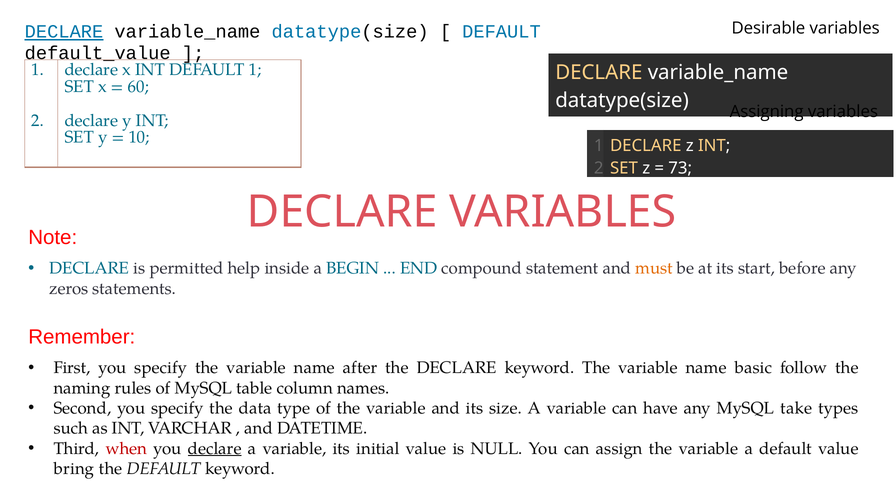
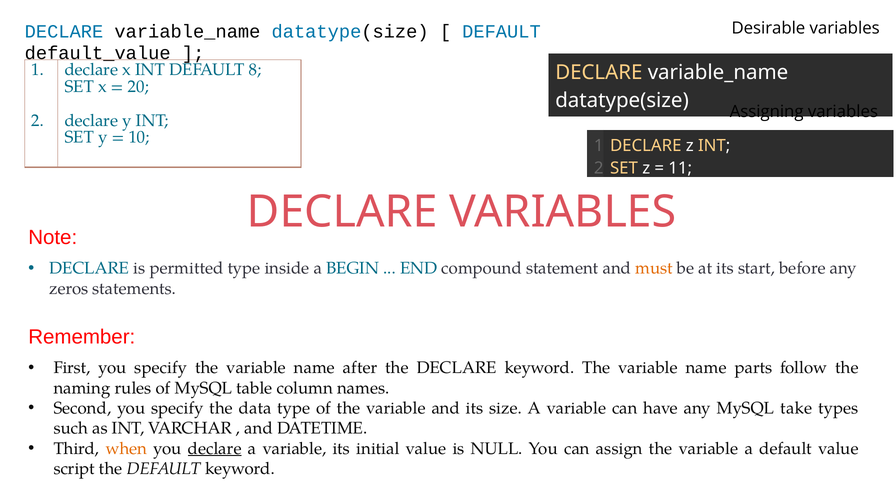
DECLARE at (64, 32) underline: present -> none
DEFAULT 1: 1 -> 8
60: 60 -> 20
73: 73 -> 11
permitted help: help -> type
basic: basic -> parts
when colour: red -> orange
bring: bring -> script
